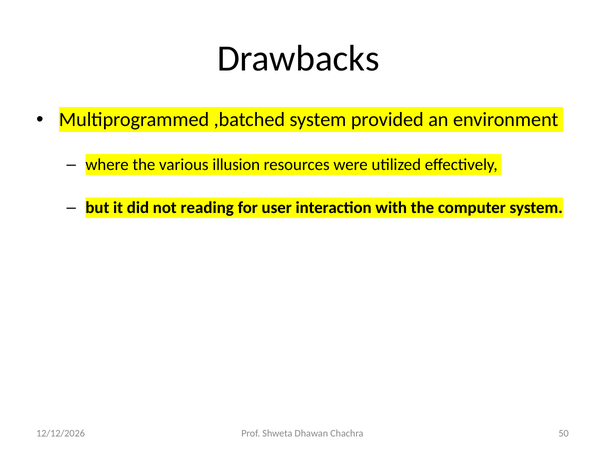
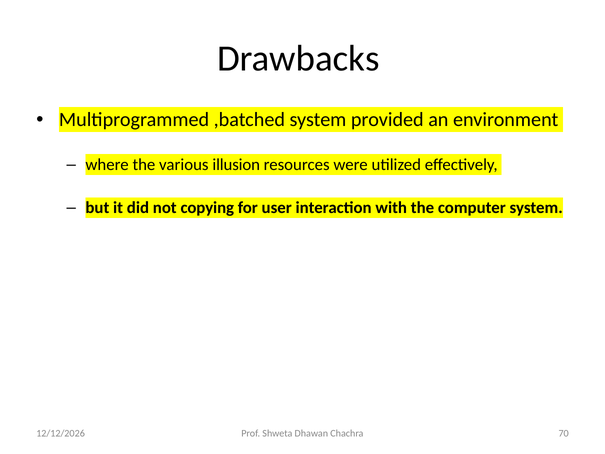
reading: reading -> copying
50: 50 -> 70
